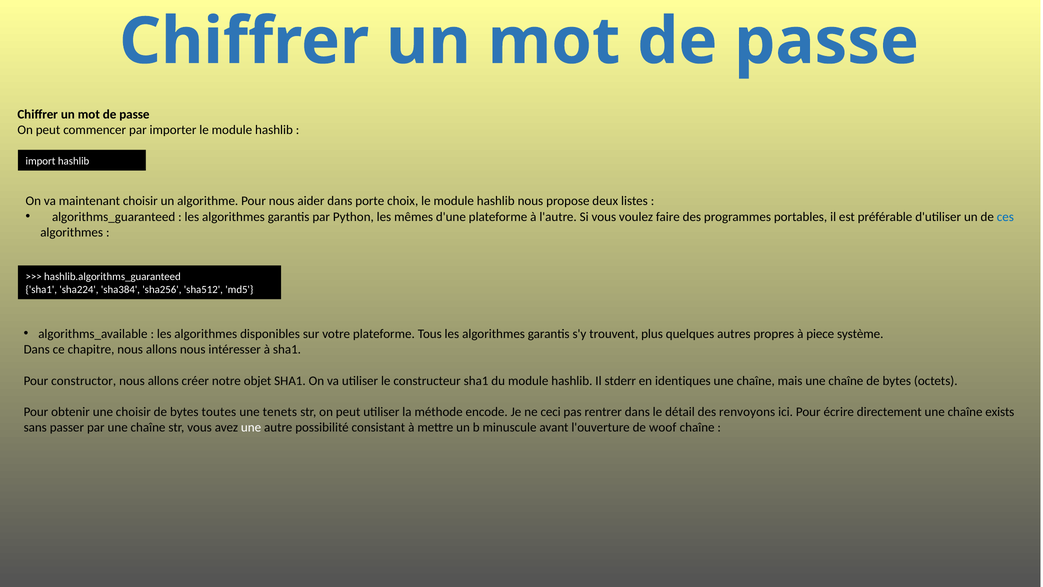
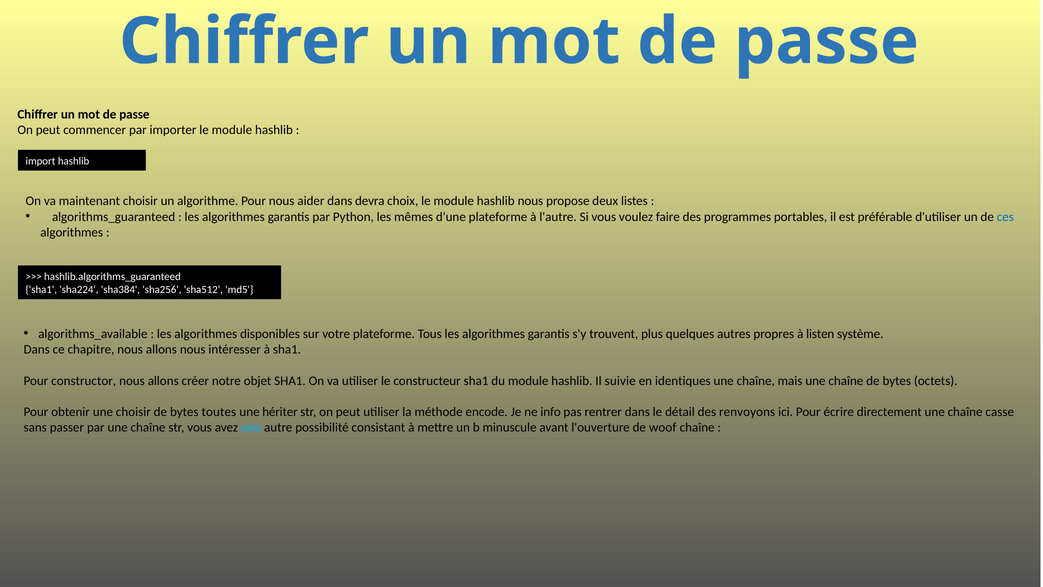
porte: porte -> devra
piece: piece -> listen
stderr: stderr -> suivie
tenets: tenets -> hériter
ceci: ceci -> info
exists: exists -> casse
une at (251, 427) colour: white -> light blue
